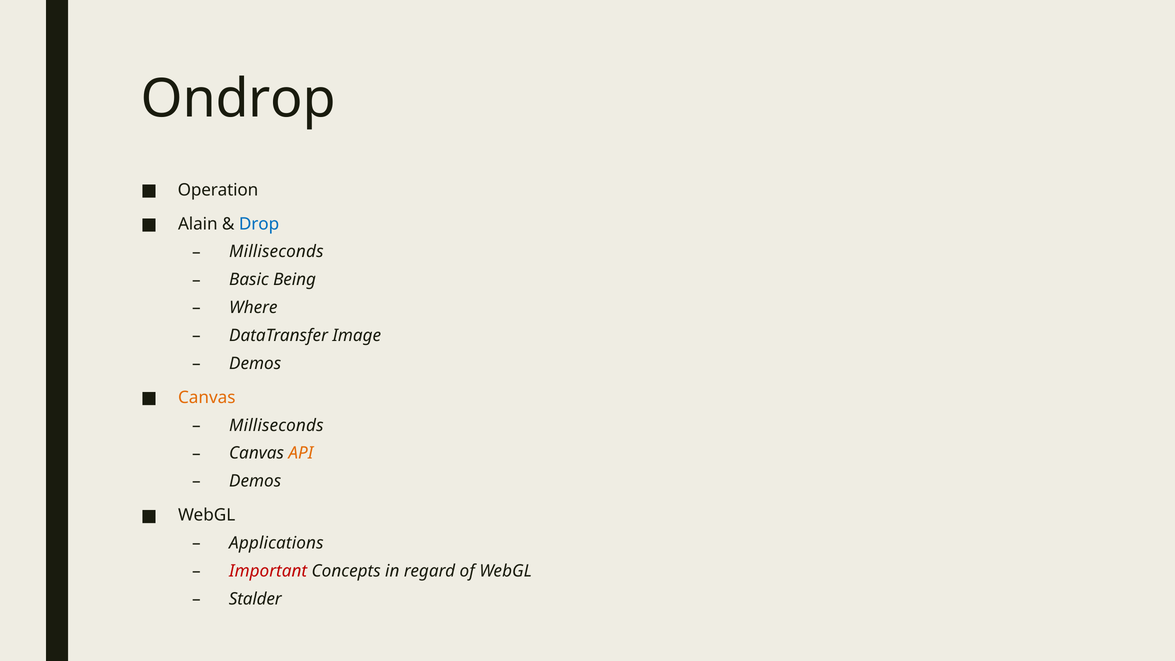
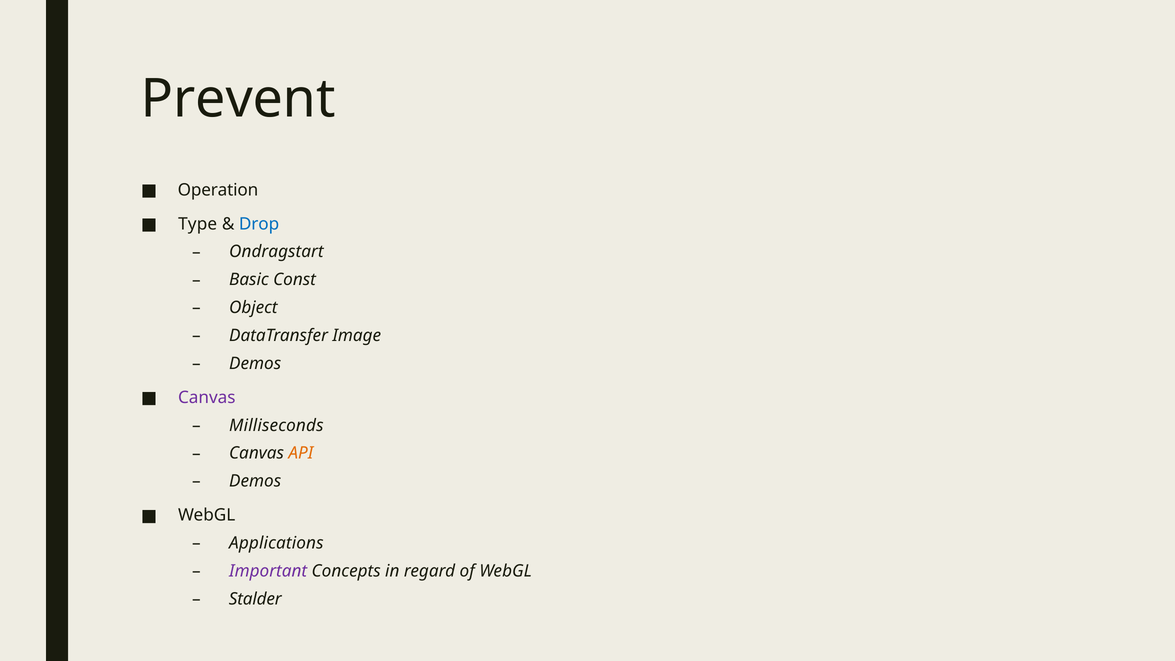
Ondrop: Ondrop -> Prevent
Alain: Alain -> Type
Milliseconds at (276, 252): Milliseconds -> Ondragstart
Being: Being -> Const
Where: Where -> Object
Canvas at (207, 397) colour: orange -> purple
Important colour: red -> purple
